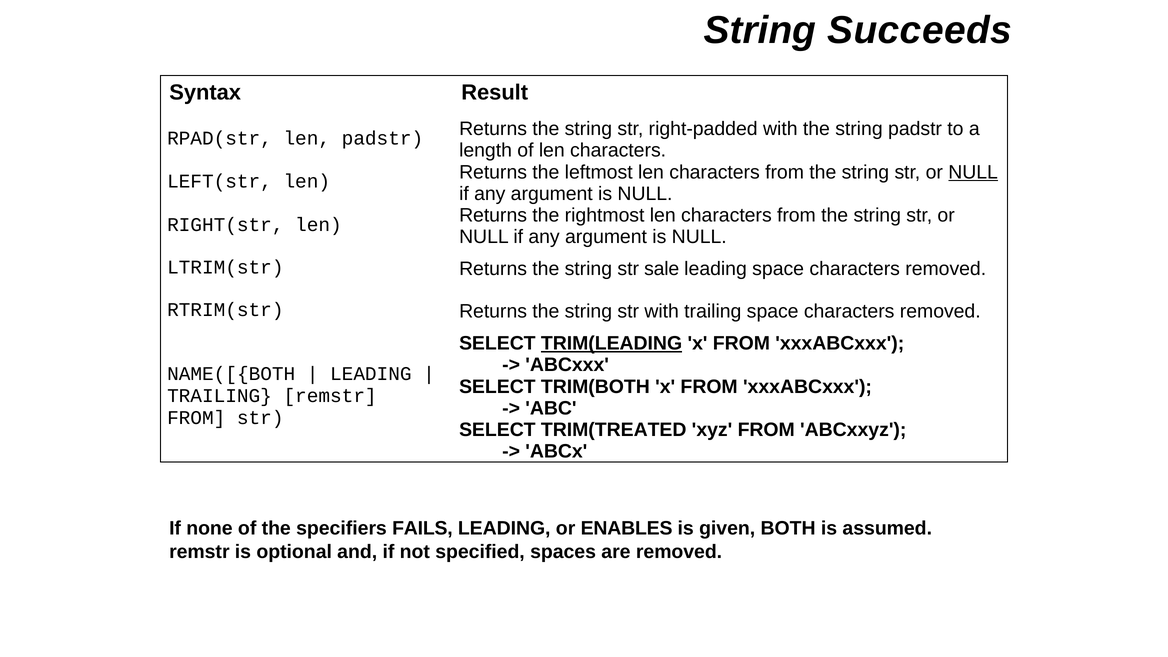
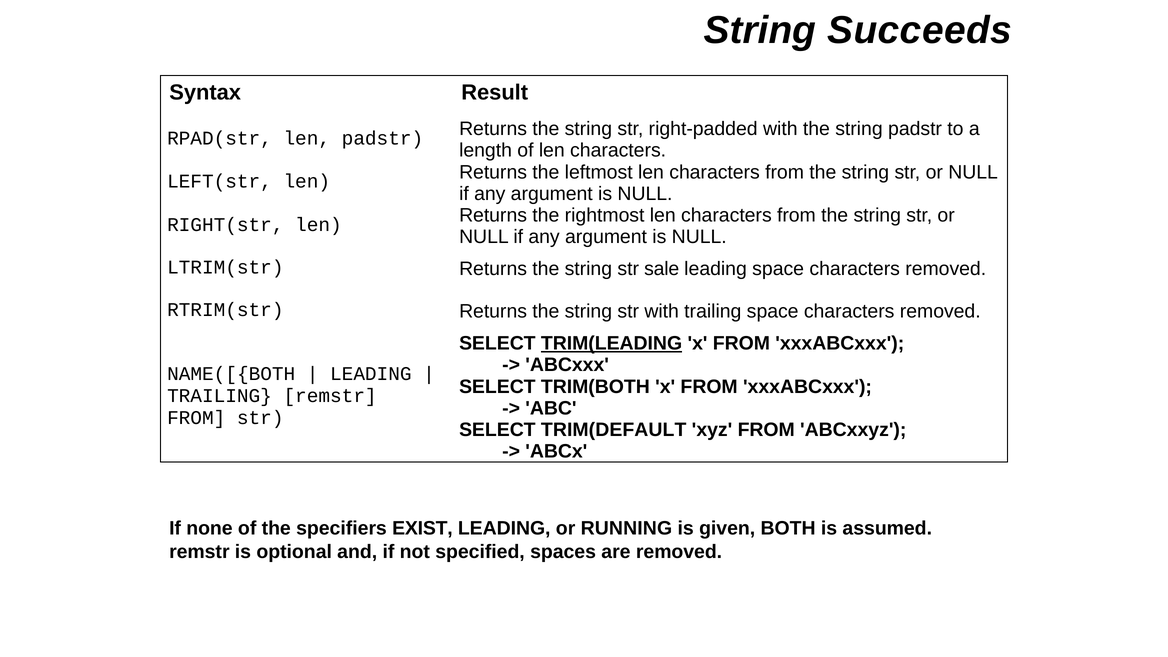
NULL at (973, 172) underline: present -> none
TRIM(TREATED: TRIM(TREATED -> TRIM(DEFAULT
FAILS: FAILS -> EXIST
ENABLES: ENABLES -> RUNNING
